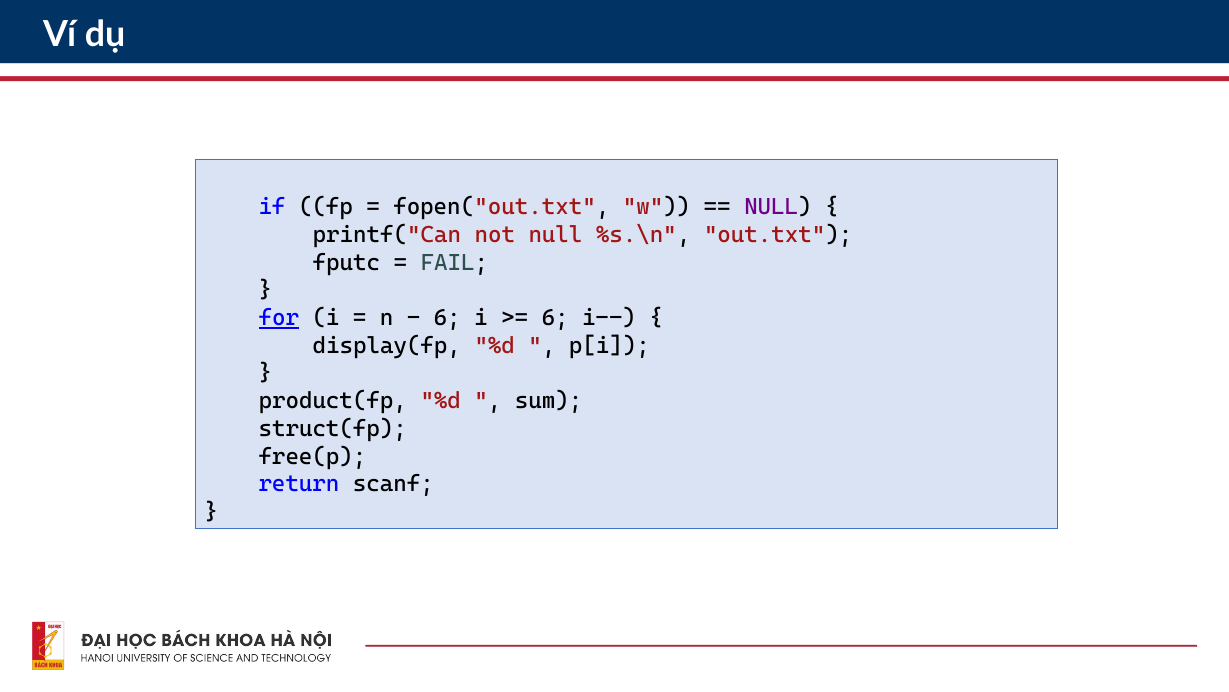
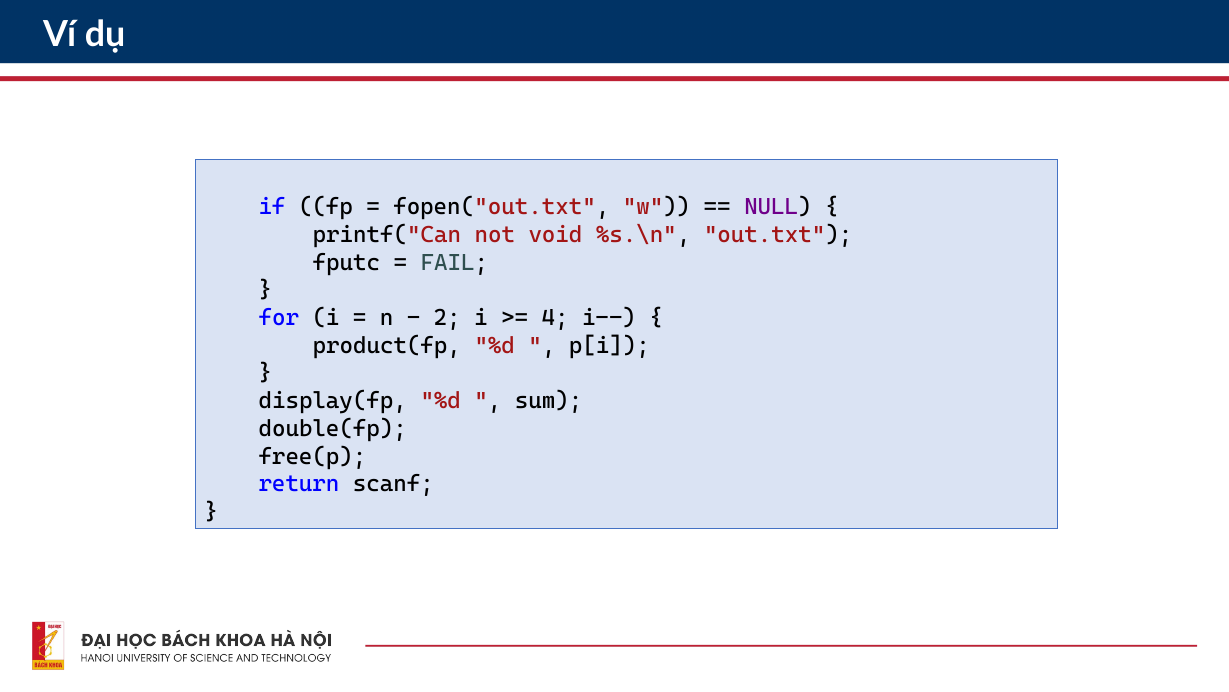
not null: null -> void
for underline: present -> none
6 at (447, 318): 6 -> 2
6 at (555, 318): 6 -> 4
display(fp: display(fp -> product(fp
product(fp: product(fp -> display(fp
struct(fp: struct(fp -> double(fp
